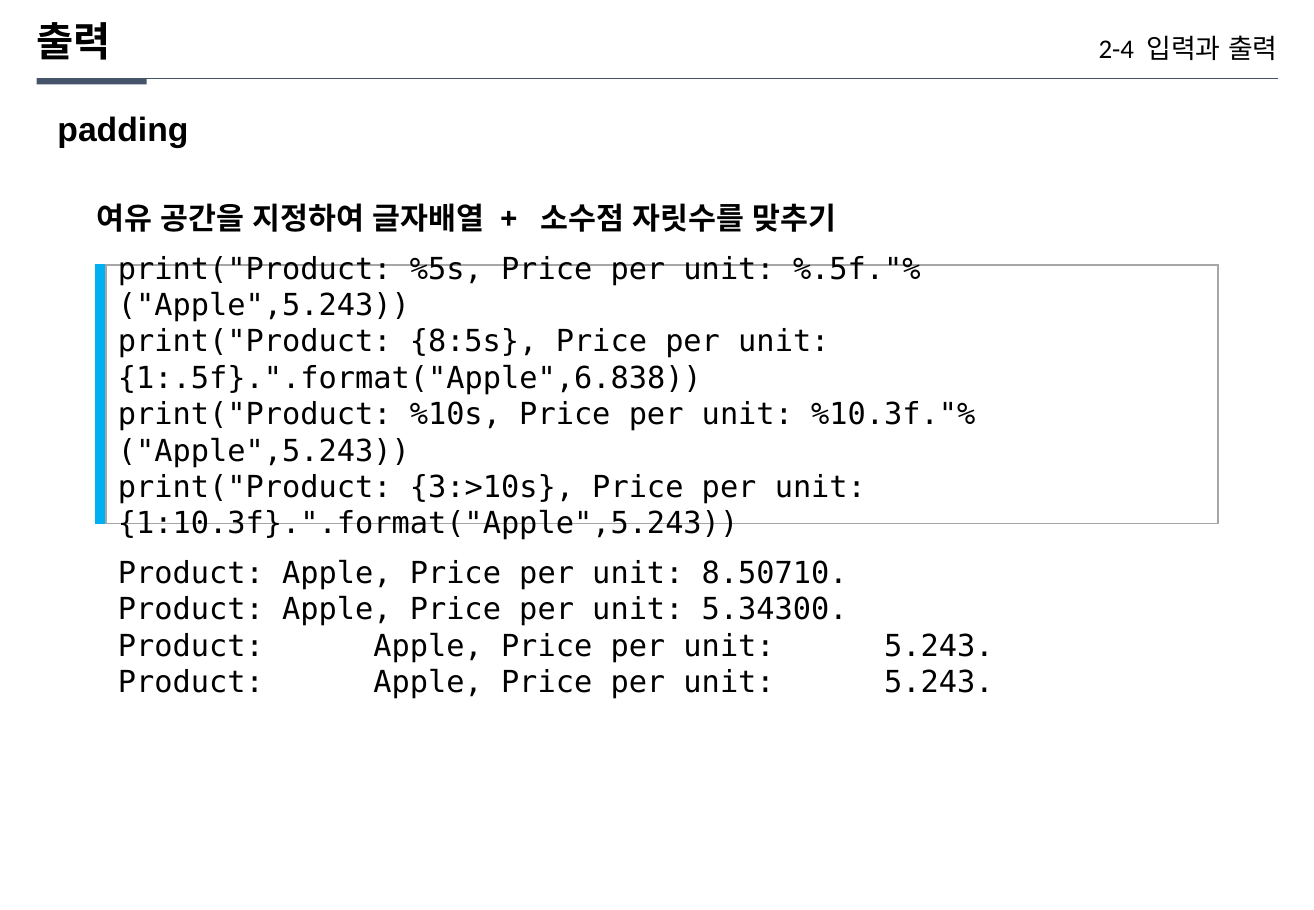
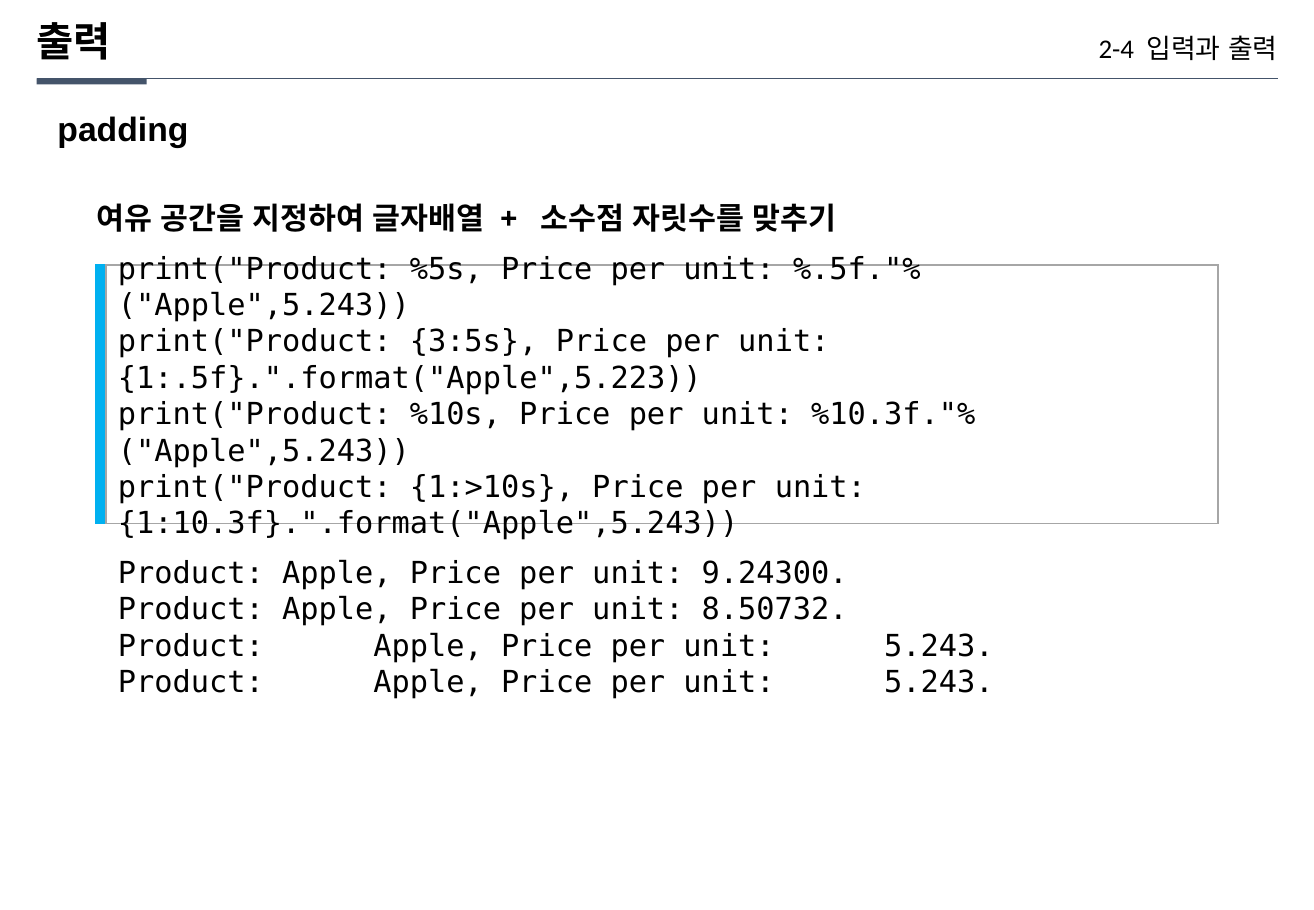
8:5s: 8:5s -> 3:5s
1:.5f}.".format("Apple",6.838: 1:.5f}.".format("Apple",6.838 -> 1:.5f}.".format("Apple",5.223
3:>10s: 3:>10s -> 1:>10s
8.50710: 8.50710 -> 9.24300
5.34300: 5.34300 -> 8.50732
